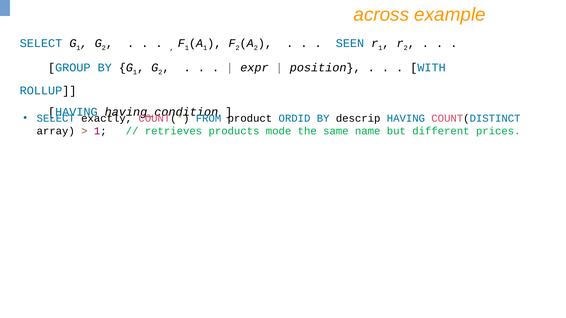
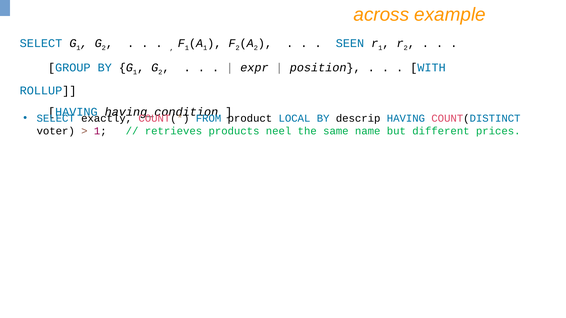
ORDID: ORDID -> LOCAL
array: array -> voter
mode: mode -> neel
